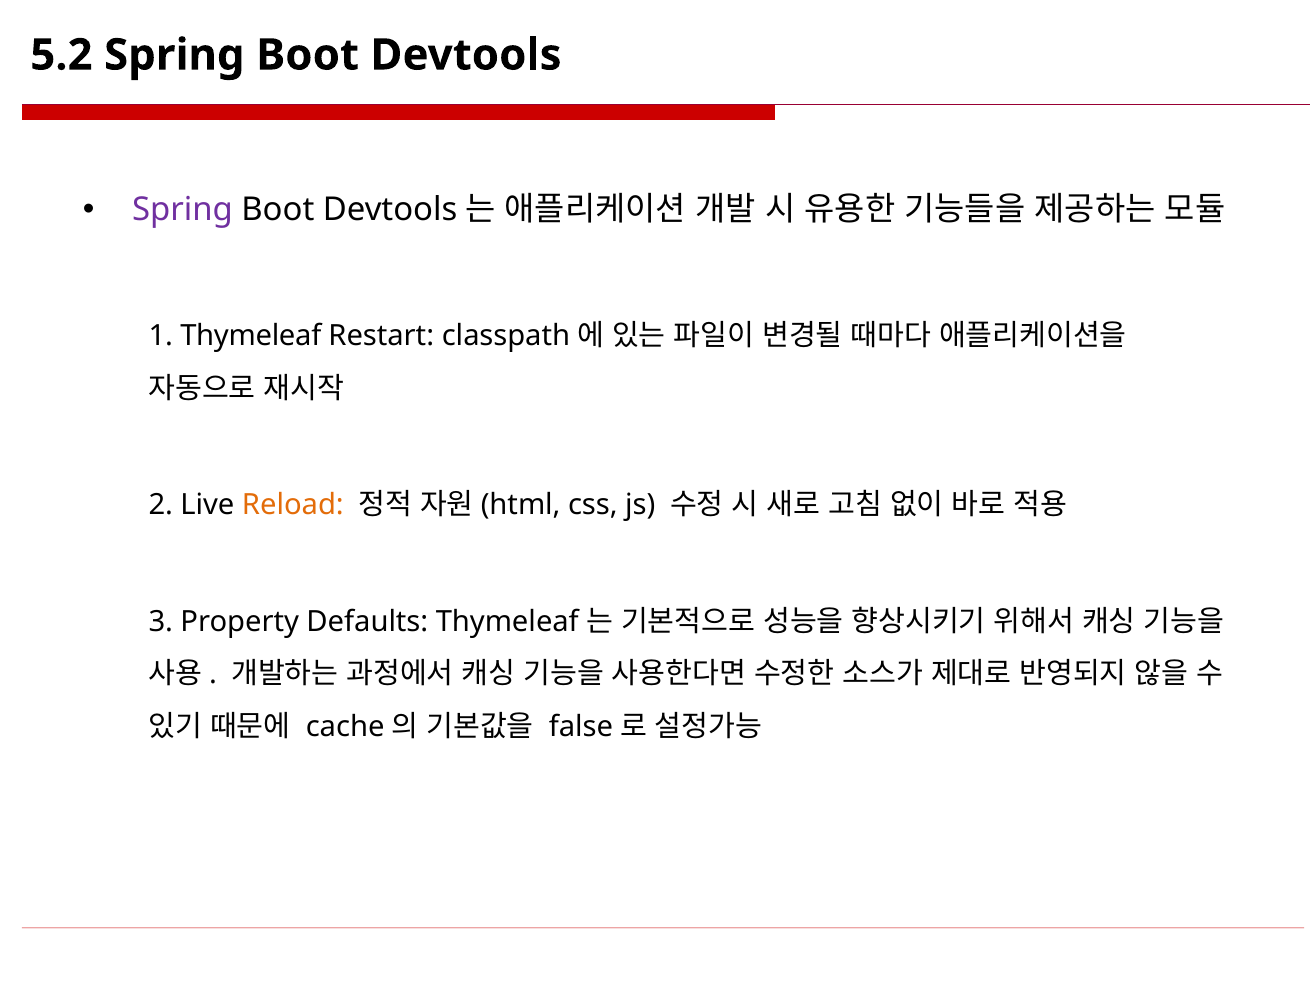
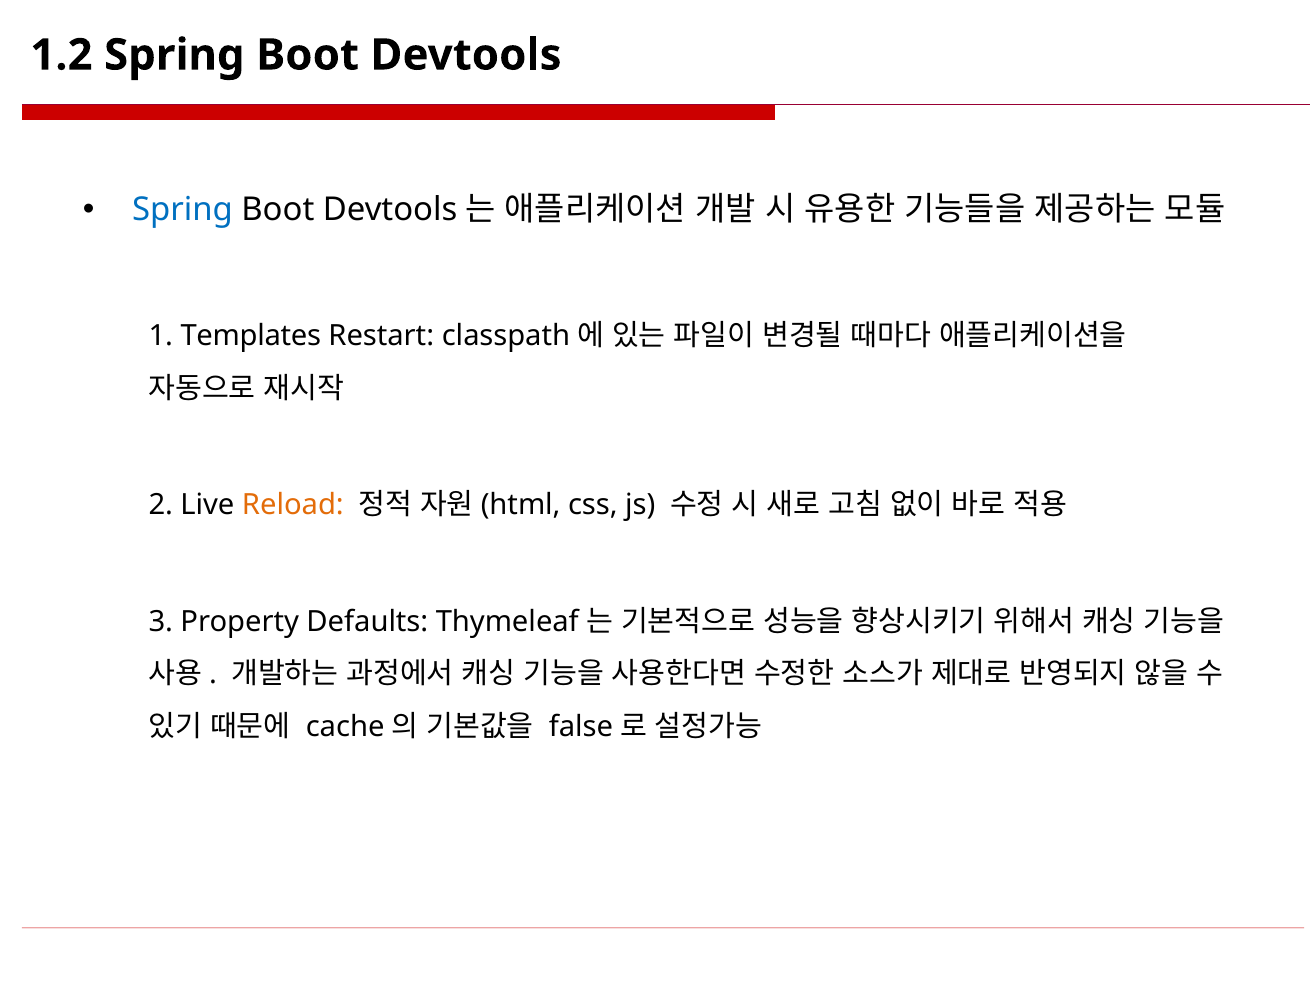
5.2: 5.2 -> 1.2
Spring at (183, 210) colour: purple -> blue
1 Thymeleaf: Thymeleaf -> Templates
